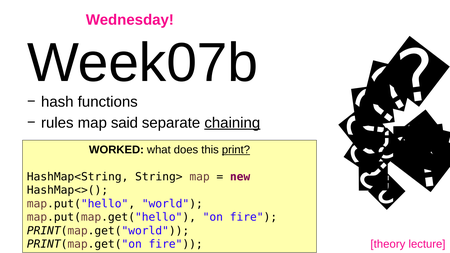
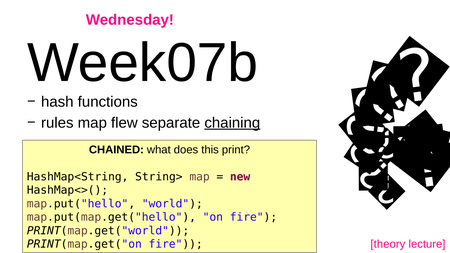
said: said -> flew
WORKED: WORKED -> CHAINED
print underline: present -> none
